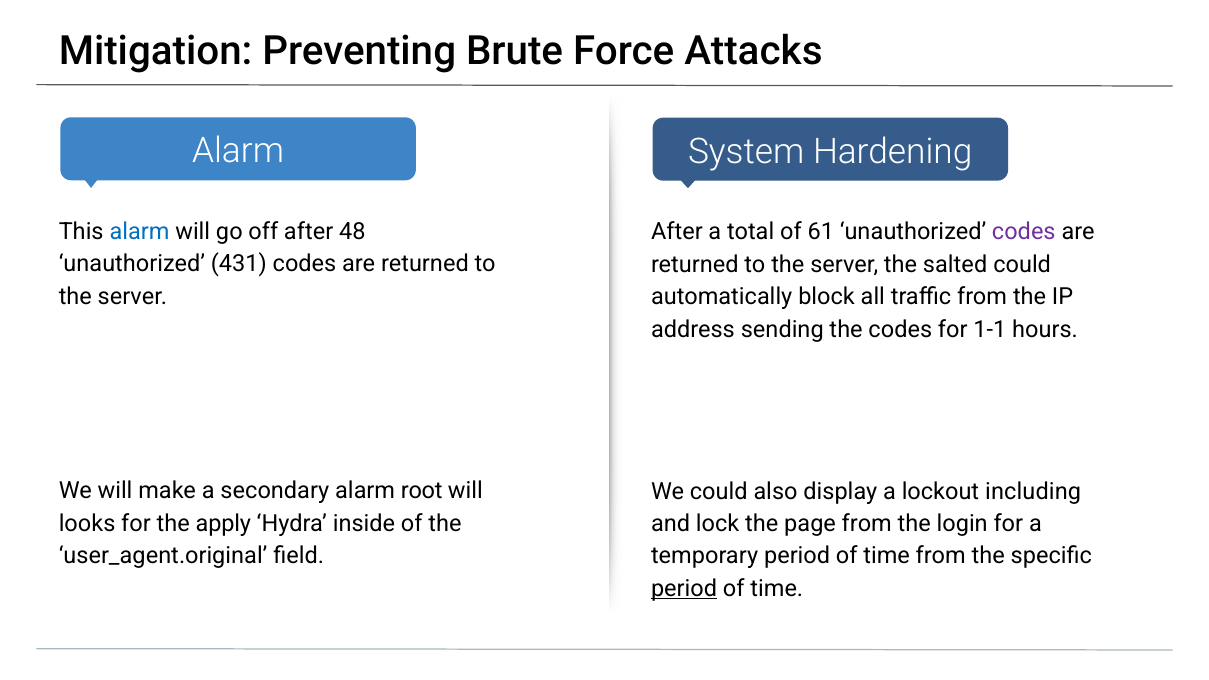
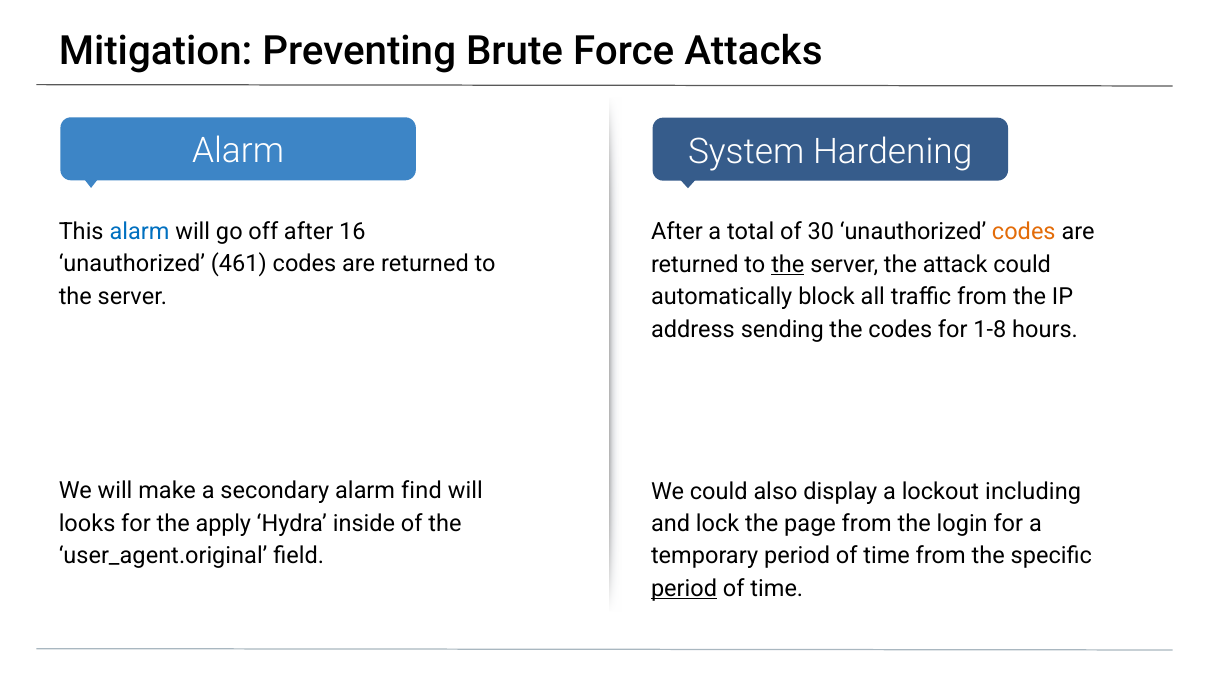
48: 48 -> 16
61: 61 -> 30
codes at (1024, 232) colour: purple -> orange
431: 431 -> 461
the at (788, 265) underline: none -> present
salted: salted -> attack
1-1: 1-1 -> 1-8
root: root -> find
